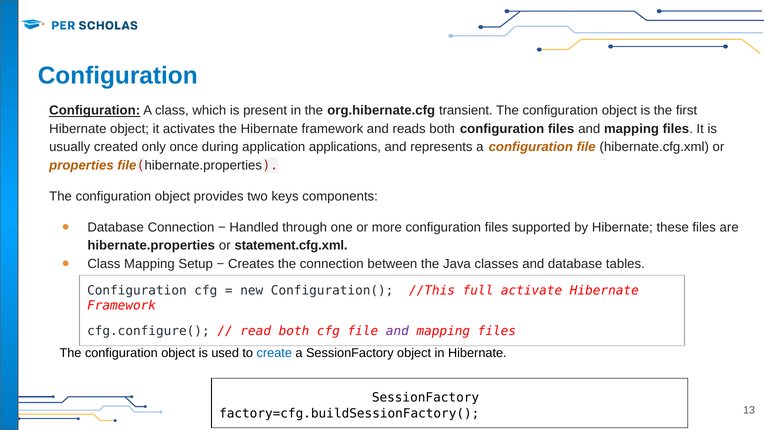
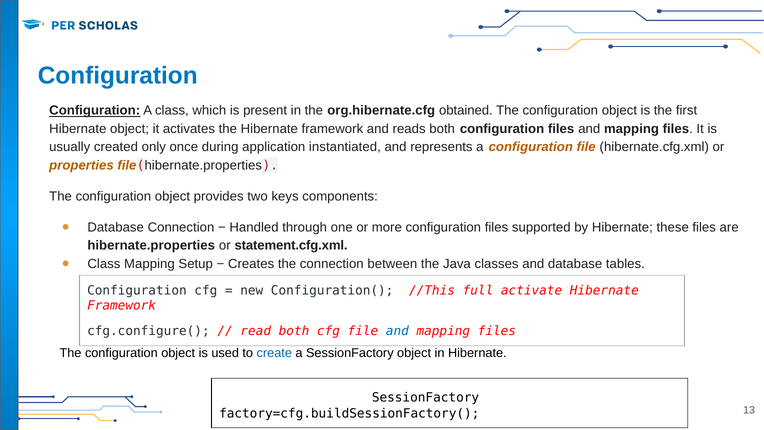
transient: transient -> obtained
applications: applications -> instantiated
and at (397, 331) colour: purple -> blue
